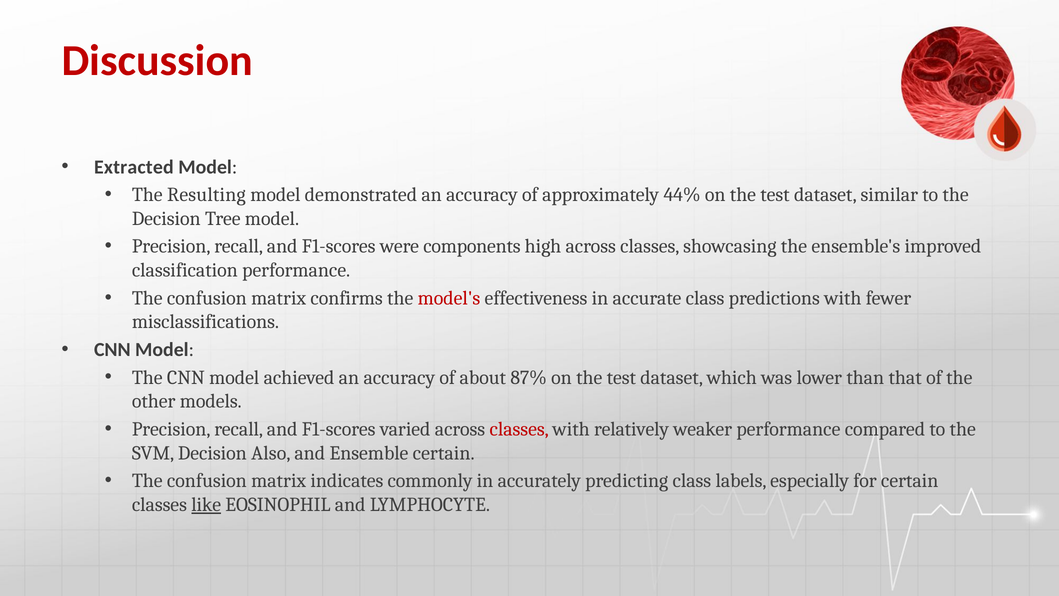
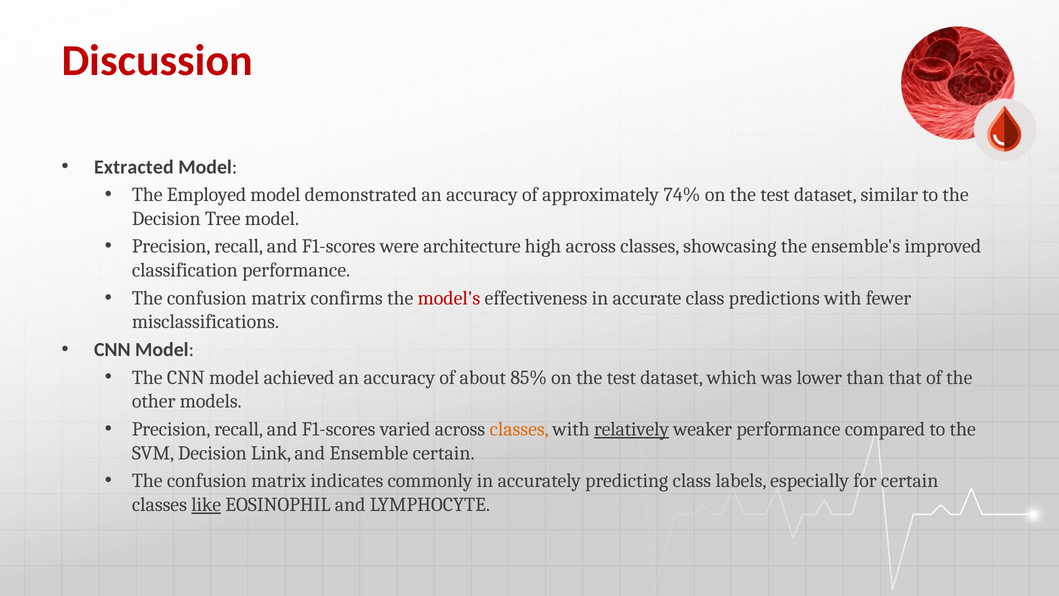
Resulting: Resulting -> Employed
44%: 44% -> 74%
components: components -> architecture
87%: 87% -> 85%
classes at (519, 429) colour: red -> orange
relatively underline: none -> present
Also: Also -> Link
